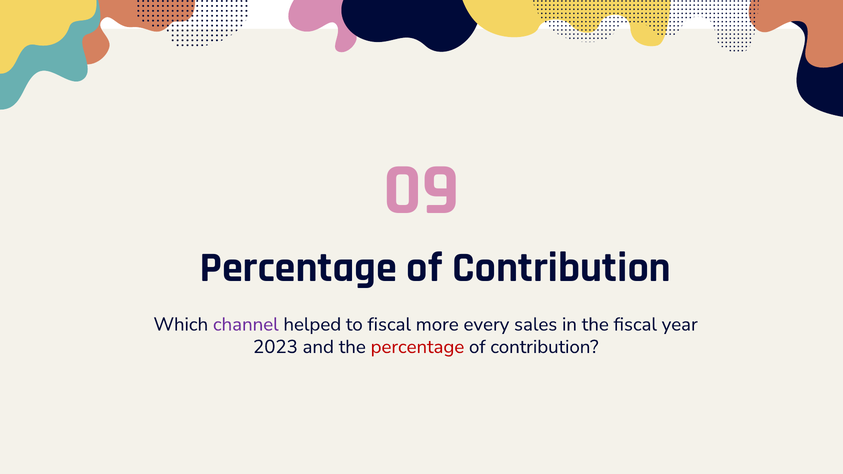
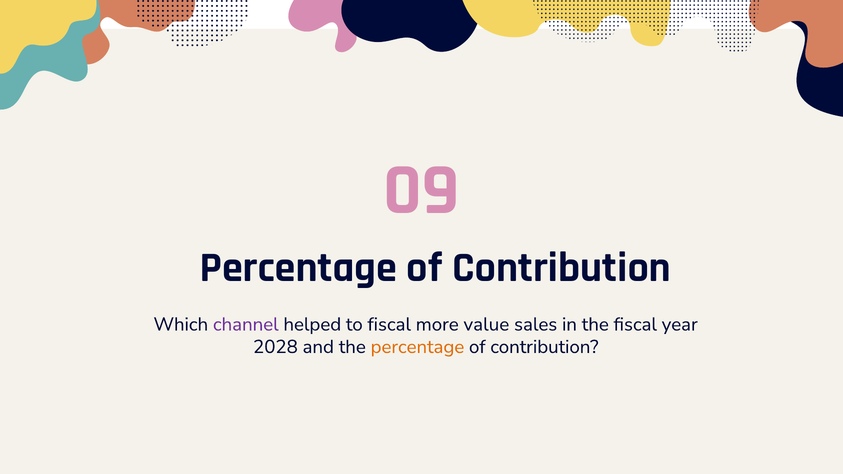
every: every -> value
2023: 2023 -> 2028
percentage at (417, 347) colour: red -> orange
